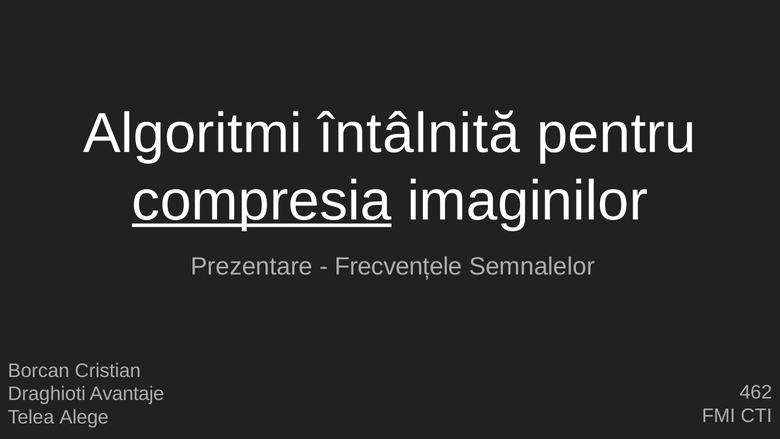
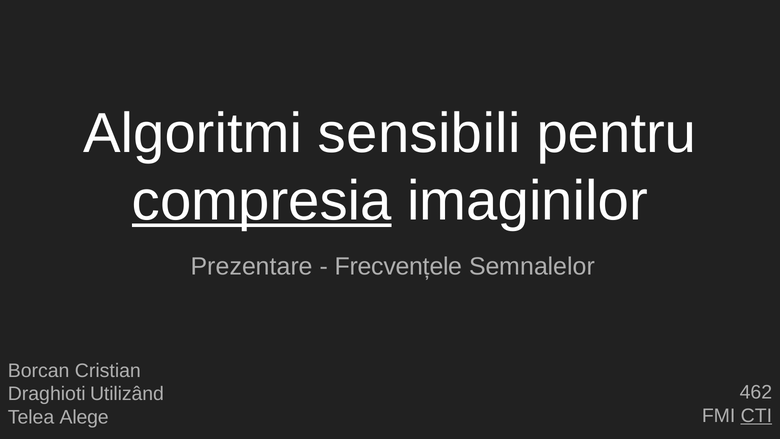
întâlnită: întâlnită -> sensibili
Avantaje: Avantaje -> Utilizând
CTI underline: none -> present
